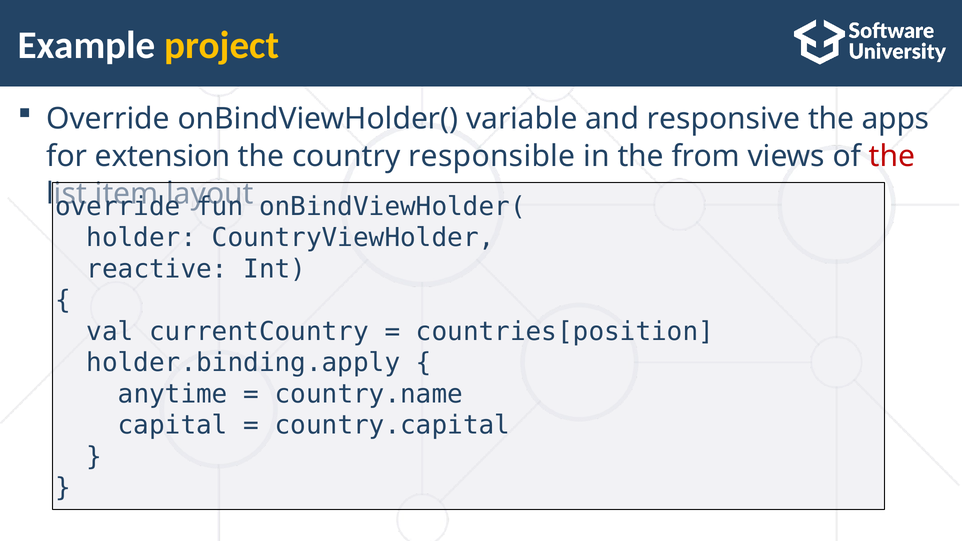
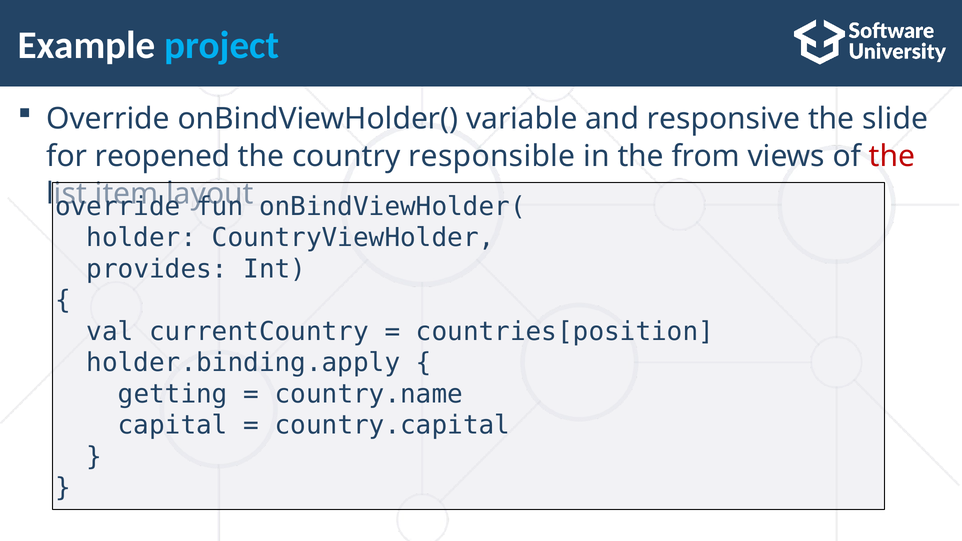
project colour: yellow -> light blue
apps: apps -> slide
extension: extension -> reopened
reactive: reactive -> provides
anytime: anytime -> getting
